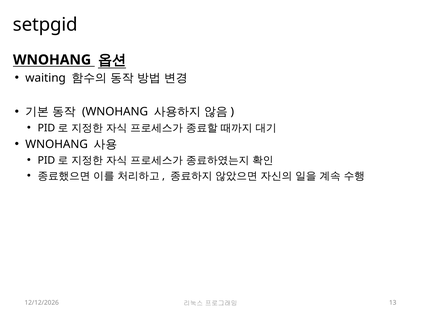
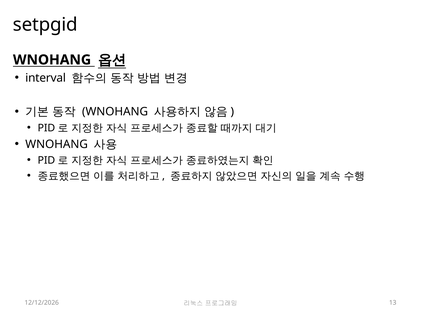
waiting: waiting -> interval
